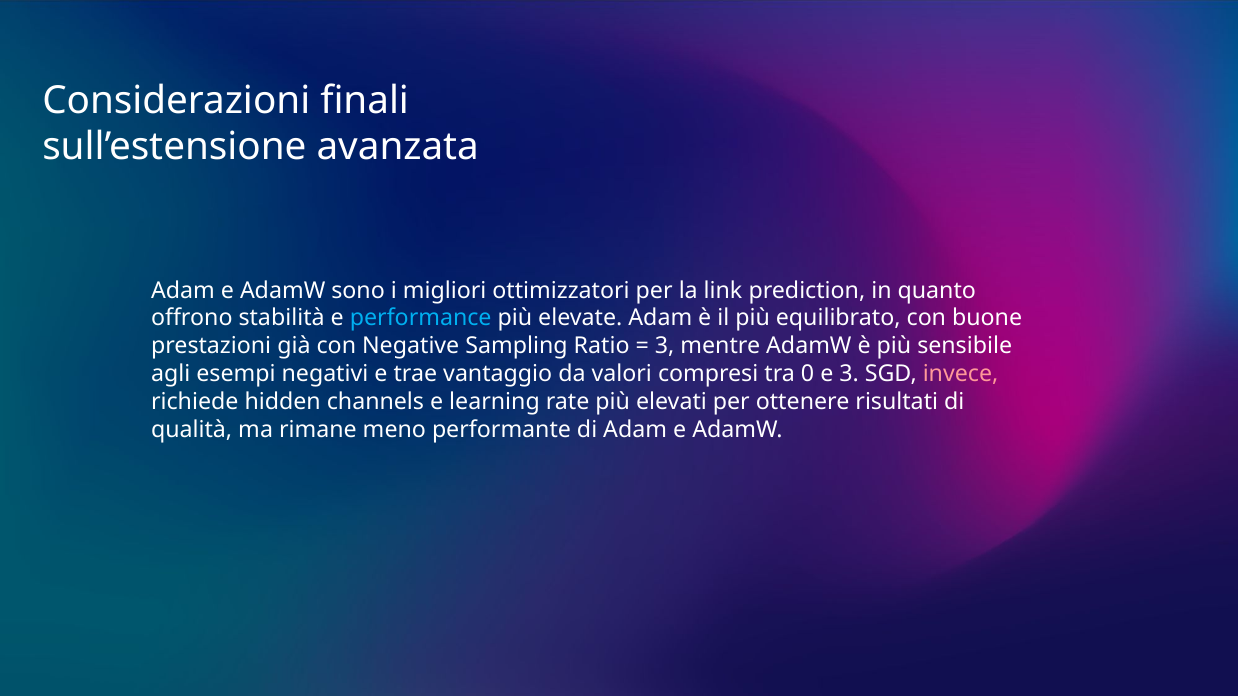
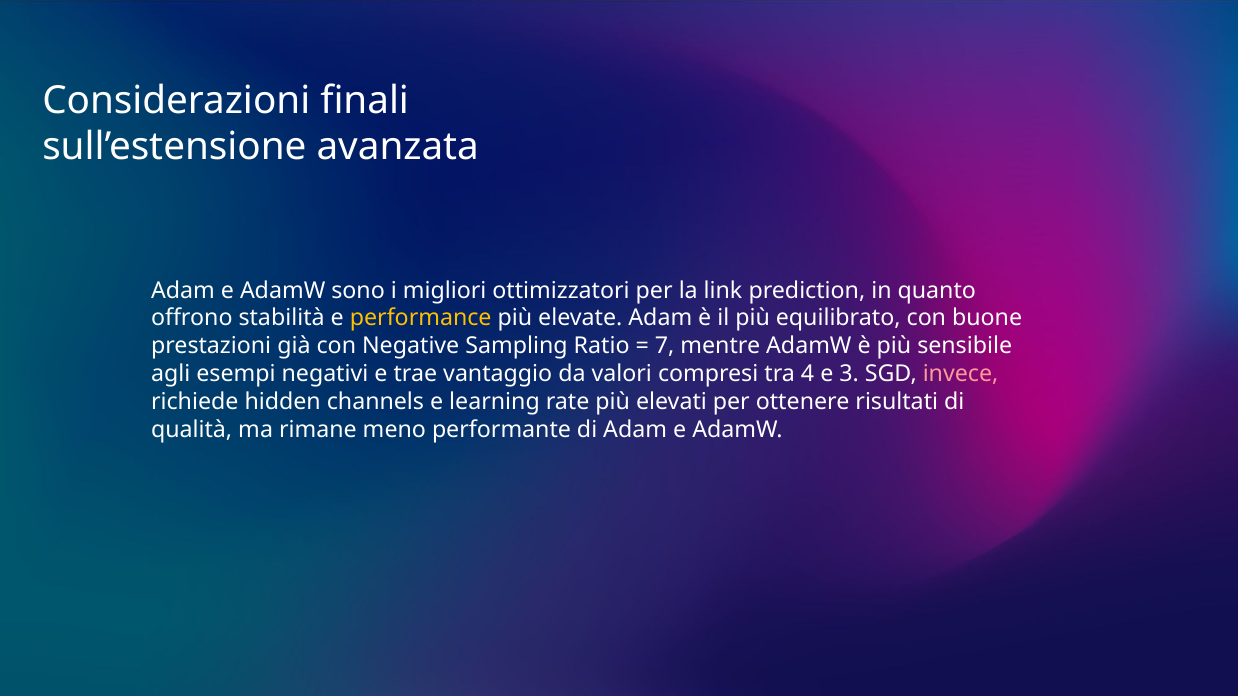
performance colour: light blue -> yellow
3 at (665, 346): 3 -> 7
0: 0 -> 4
